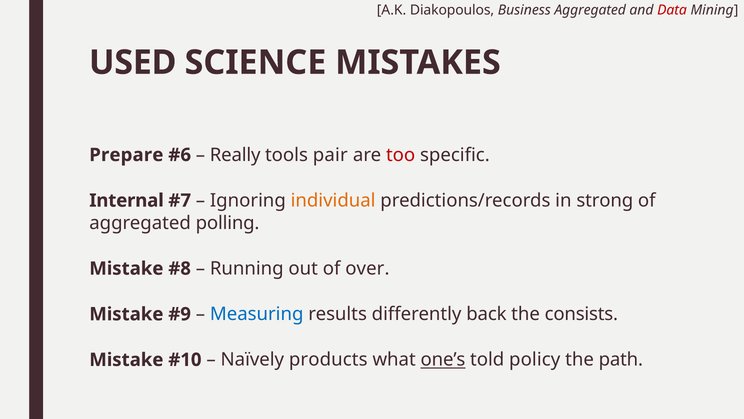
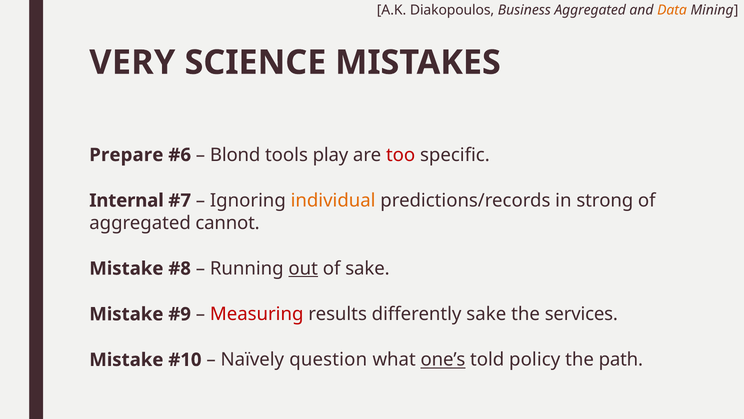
Data colour: red -> orange
USED: USED -> VERY
Really: Really -> Blond
pair: pair -> play
polling: polling -> cannot
out underline: none -> present
of over: over -> sake
Measuring colour: blue -> red
differently back: back -> sake
consists: consists -> services
products: products -> question
